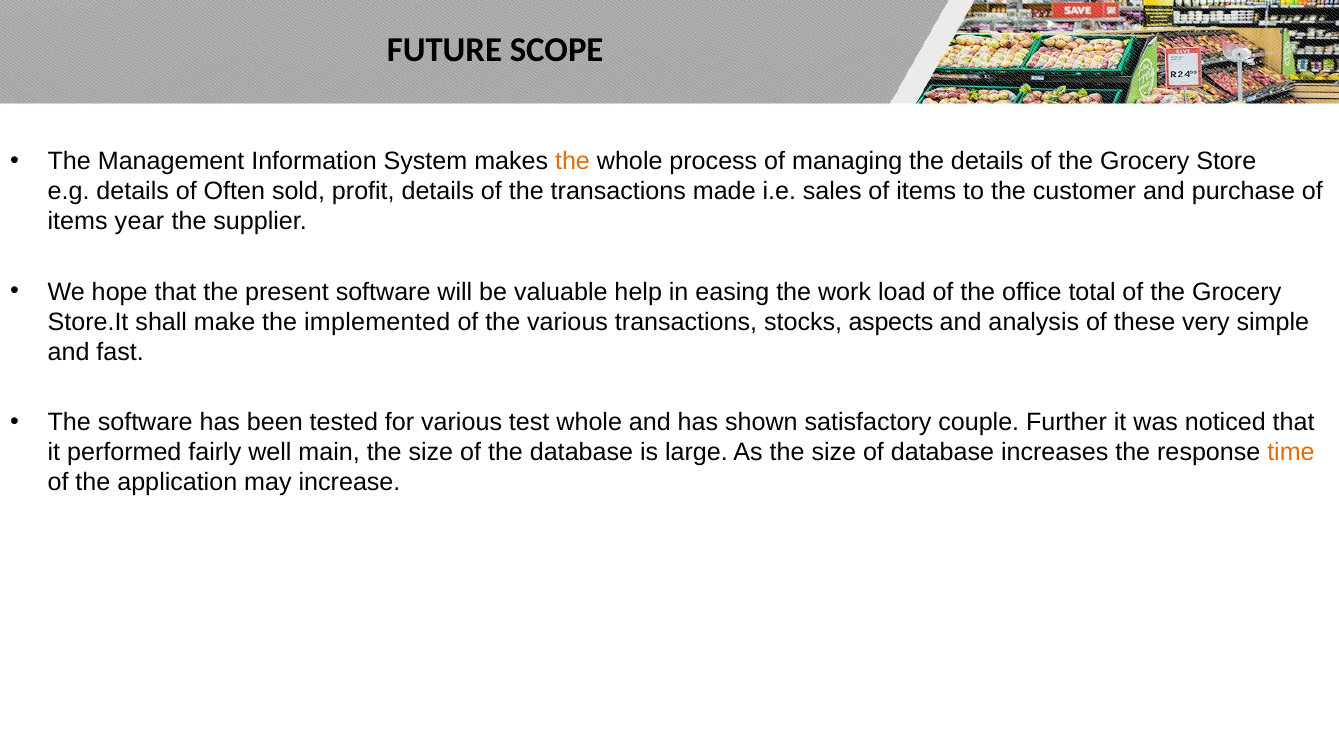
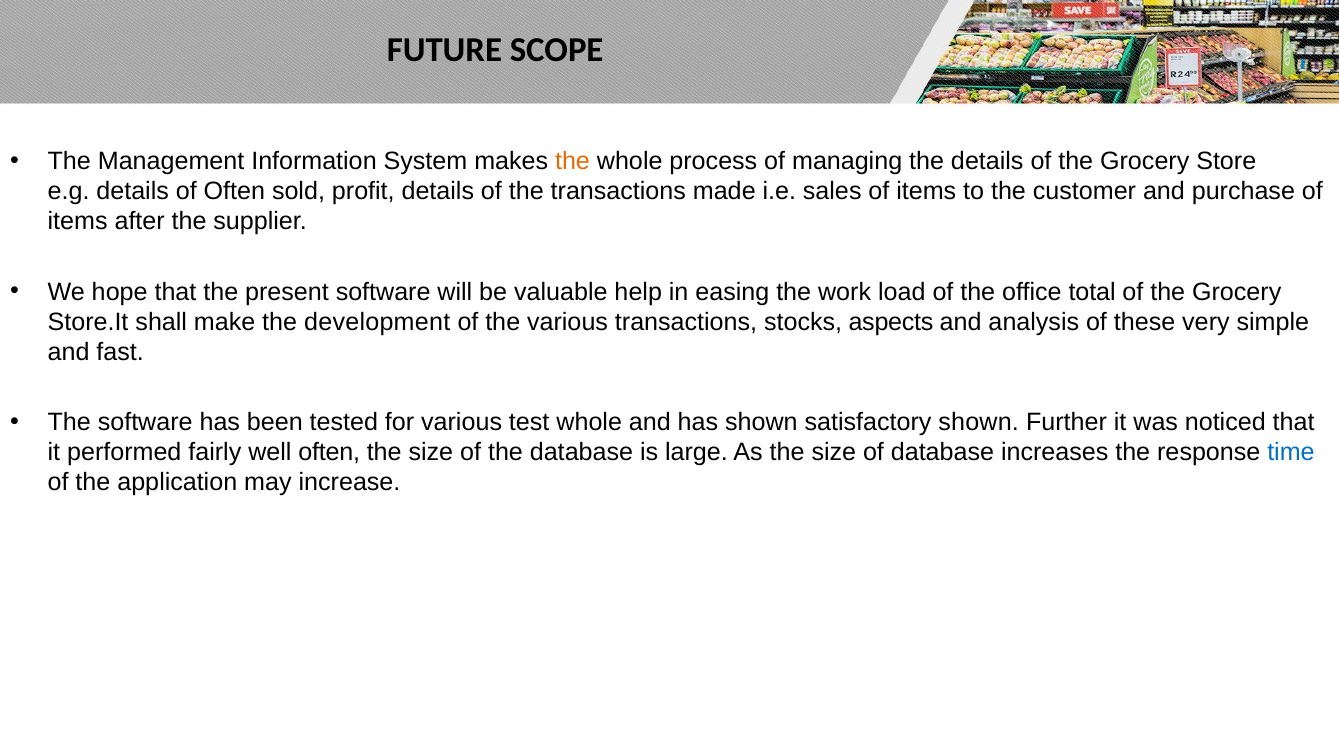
year: year -> after
implemented: implemented -> development
satisfactory couple: couple -> shown
well main: main -> often
time colour: orange -> blue
